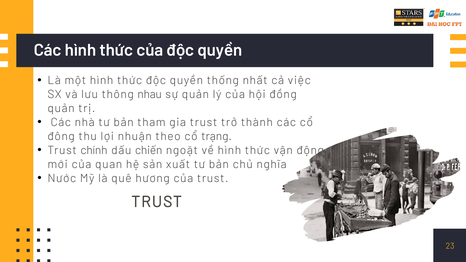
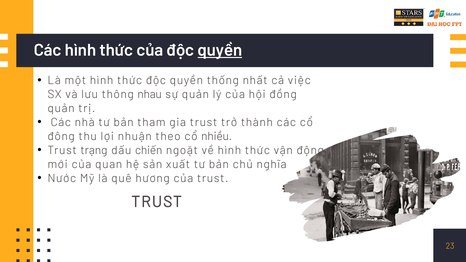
quyền at (220, 50) underline: none -> present
trạng: trạng -> nhiều
chính: chính -> trạng
